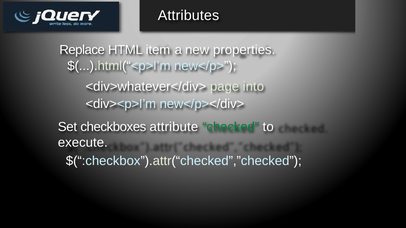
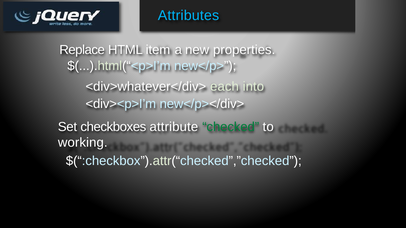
Attributes colour: white -> light blue
page: page -> each
execute: execute -> working
